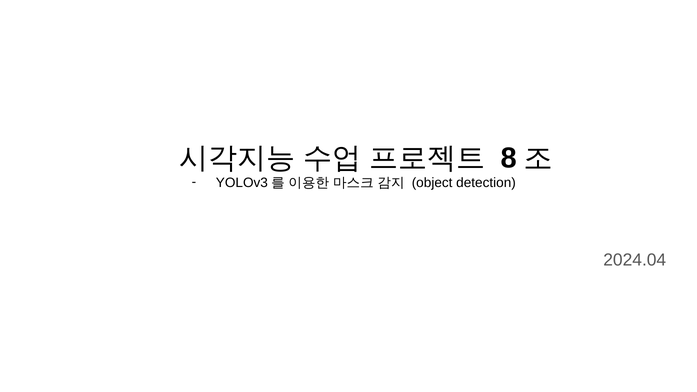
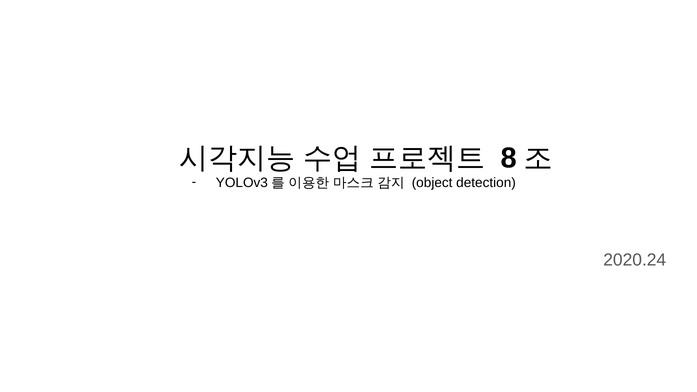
2024.04: 2024.04 -> 2020.24
